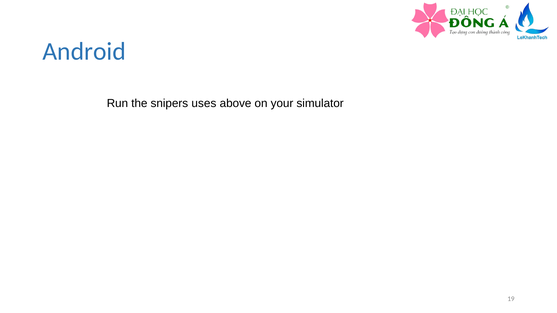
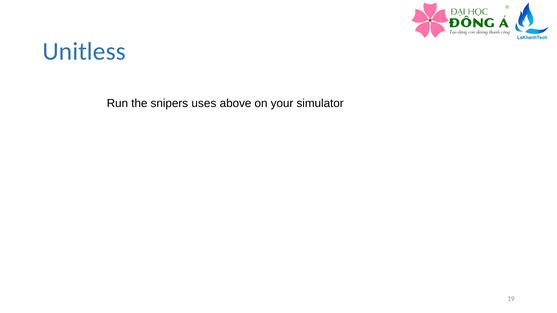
Android: Android -> Unitless
